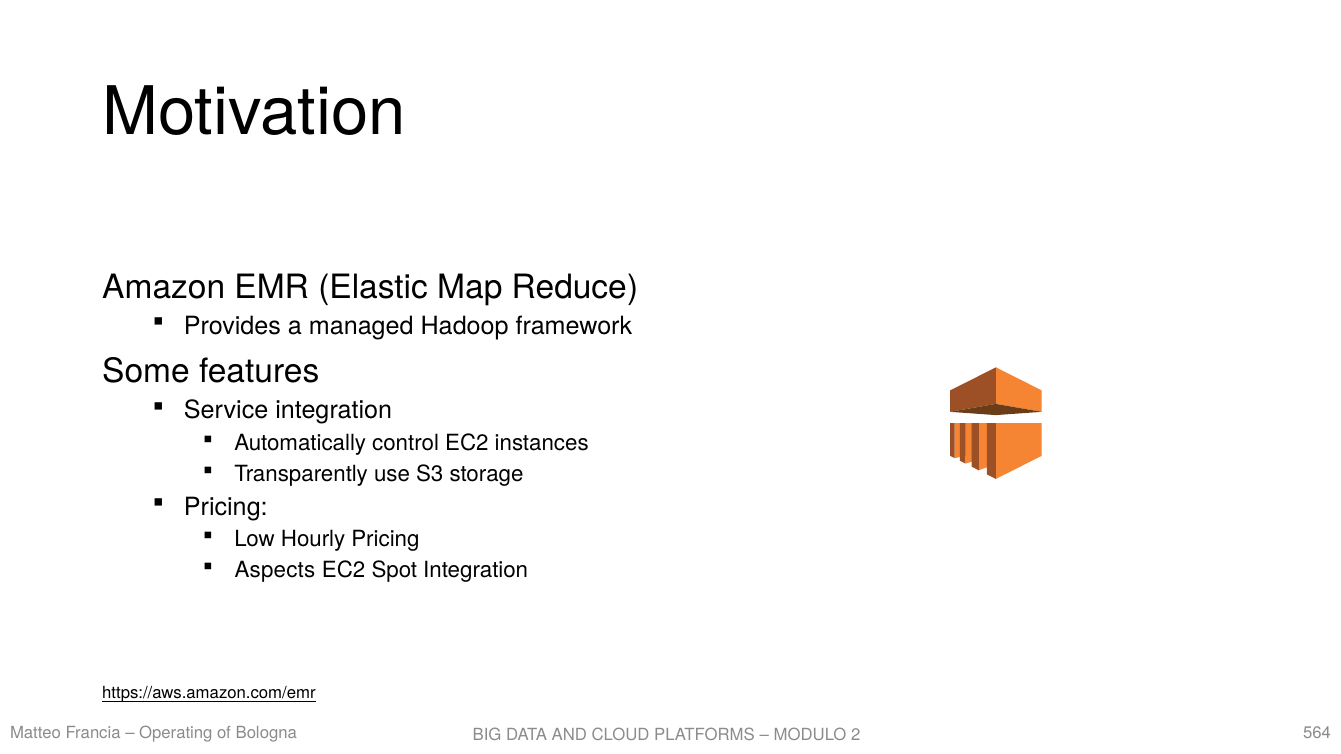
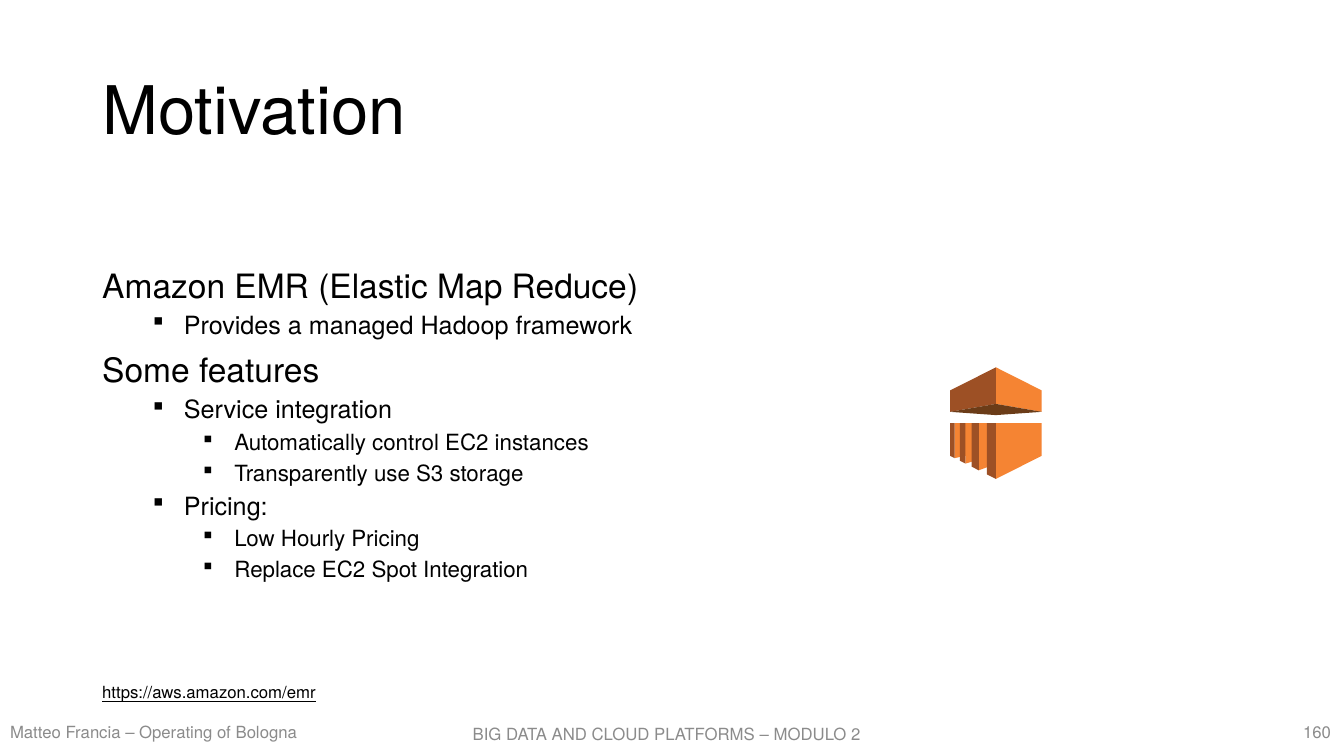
Aspects: Aspects -> Replace
564: 564 -> 160
